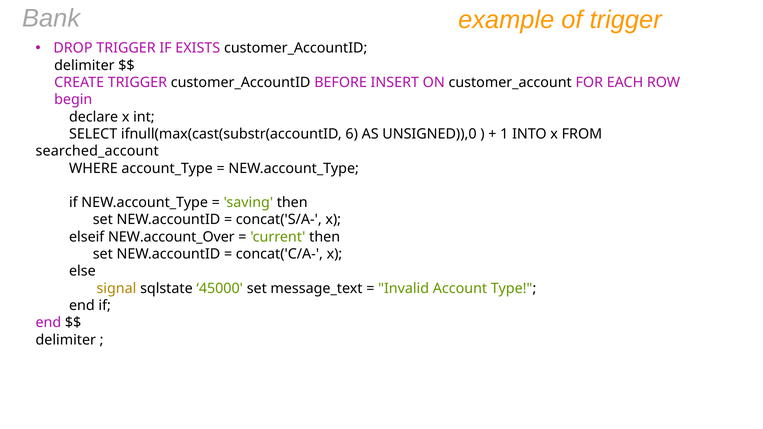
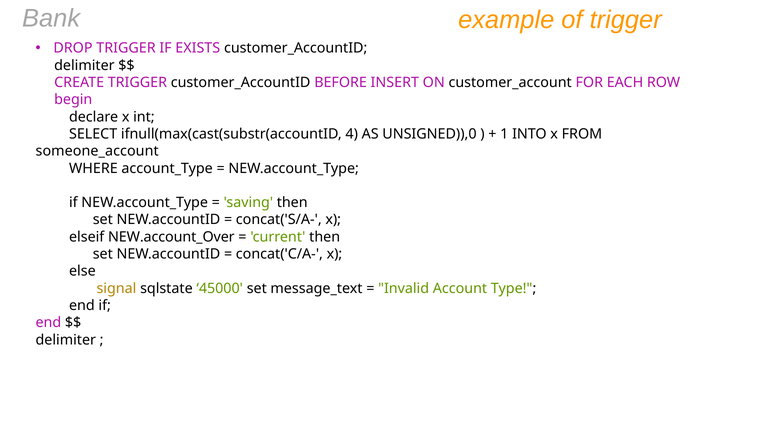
6: 6 -> 4
searched_account: searched_account -> someone_account
